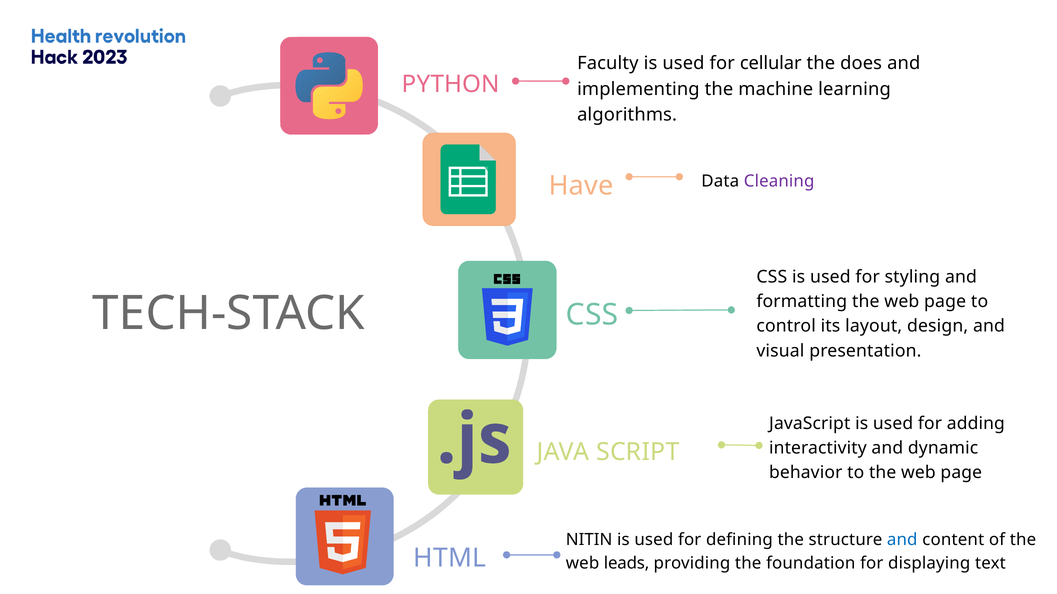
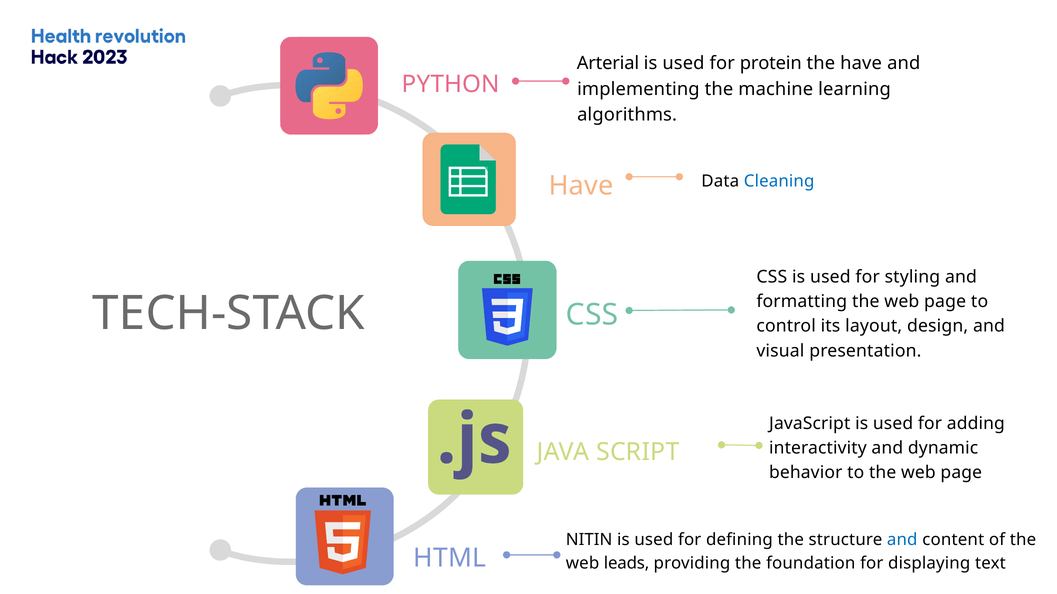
Faculty: Faculty -> Arterial
cellular: cellular -> protein
the does: does -> have
Cleaning colour: purple -> blue
